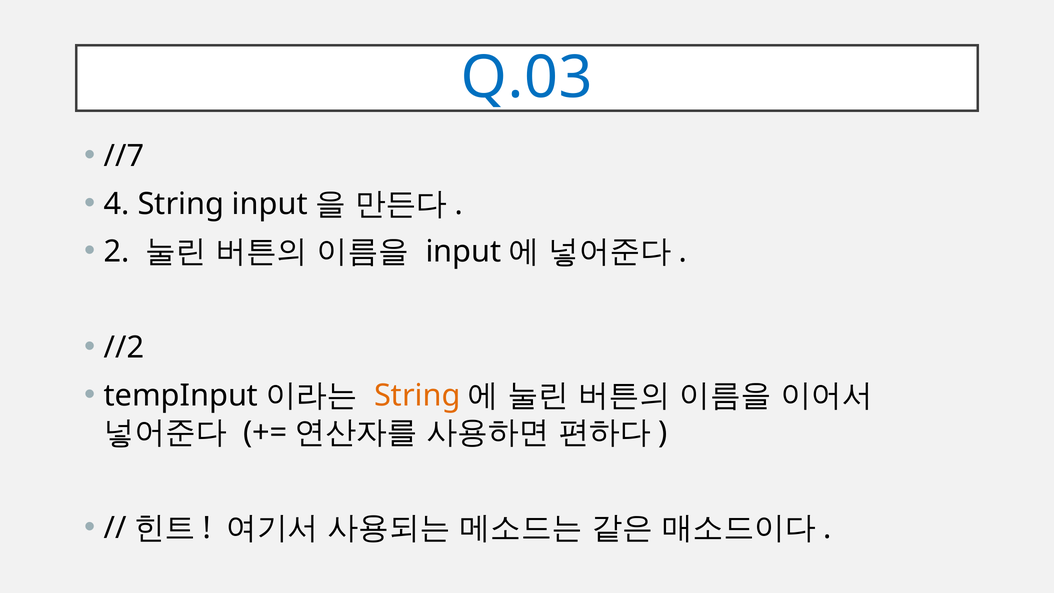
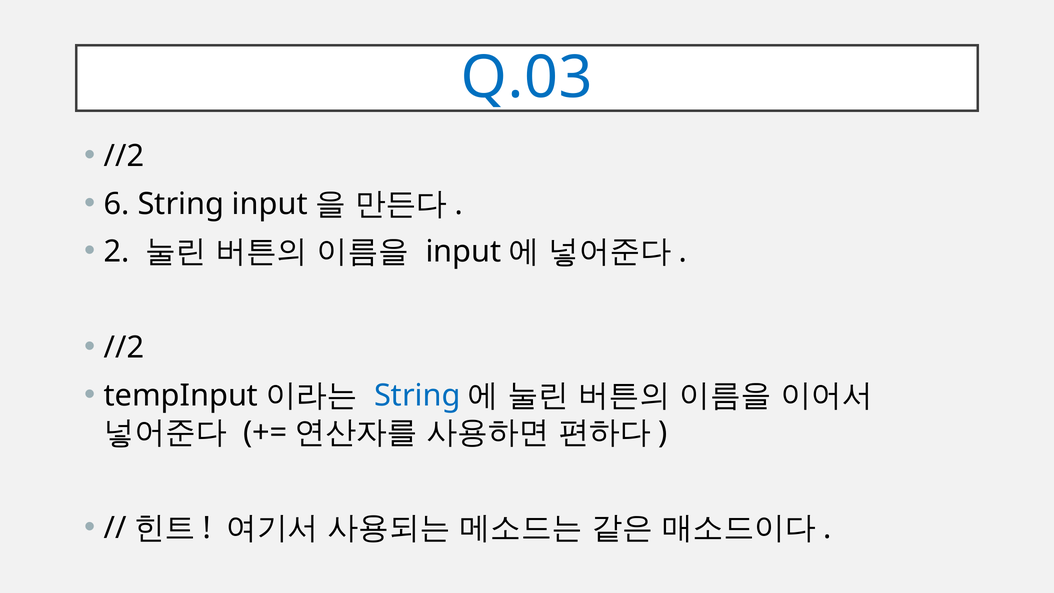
//7 at (124, 156): //7 -> //2
4: 4 -> 6
String at (417, 395) colour: orange -> blue
